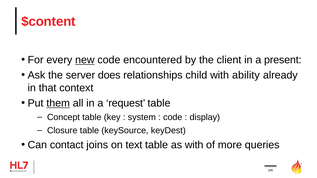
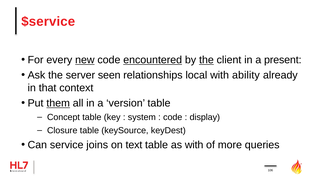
$content: $content -> $service
encountered underline: none -> present
the at (206, 60) underline: none -> present
does: does -> seen
child: child -> local
request: request -> version
contact: contact -> service
